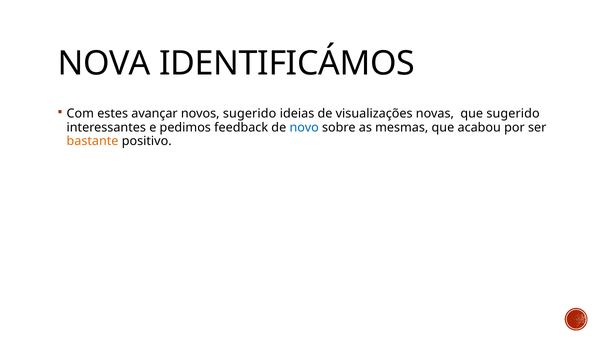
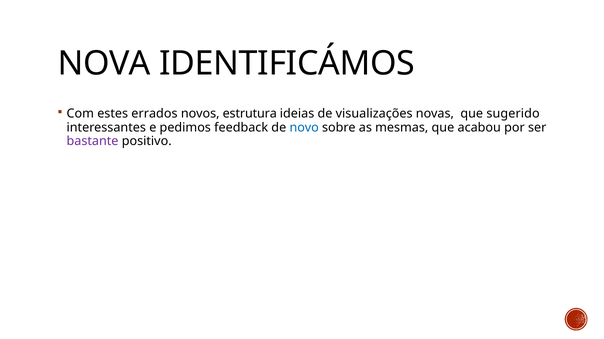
avançar: avançar -> errados
novos sugerido: sugerido -> estrutura
bastante colour: orange -> purple
